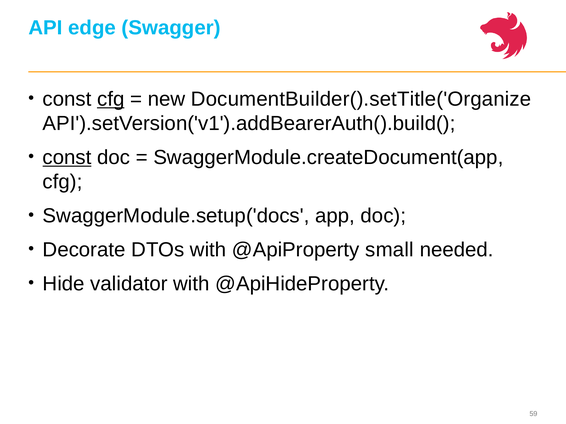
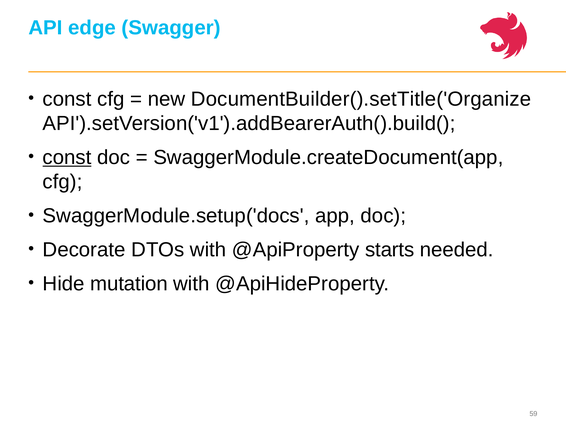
cfg at (111, 99) underline: present -> none
small: small -> starts
validator: validator -> mutation
